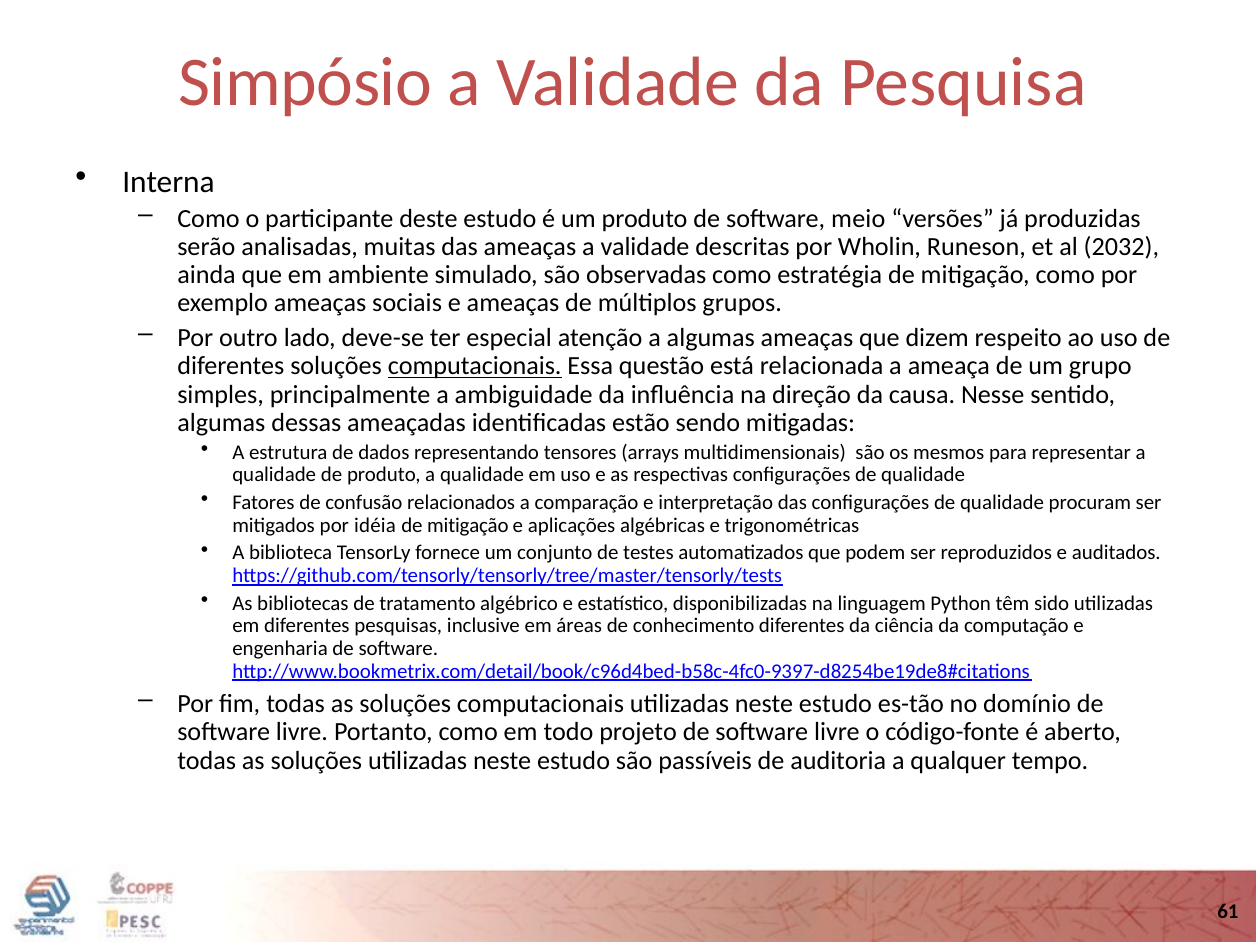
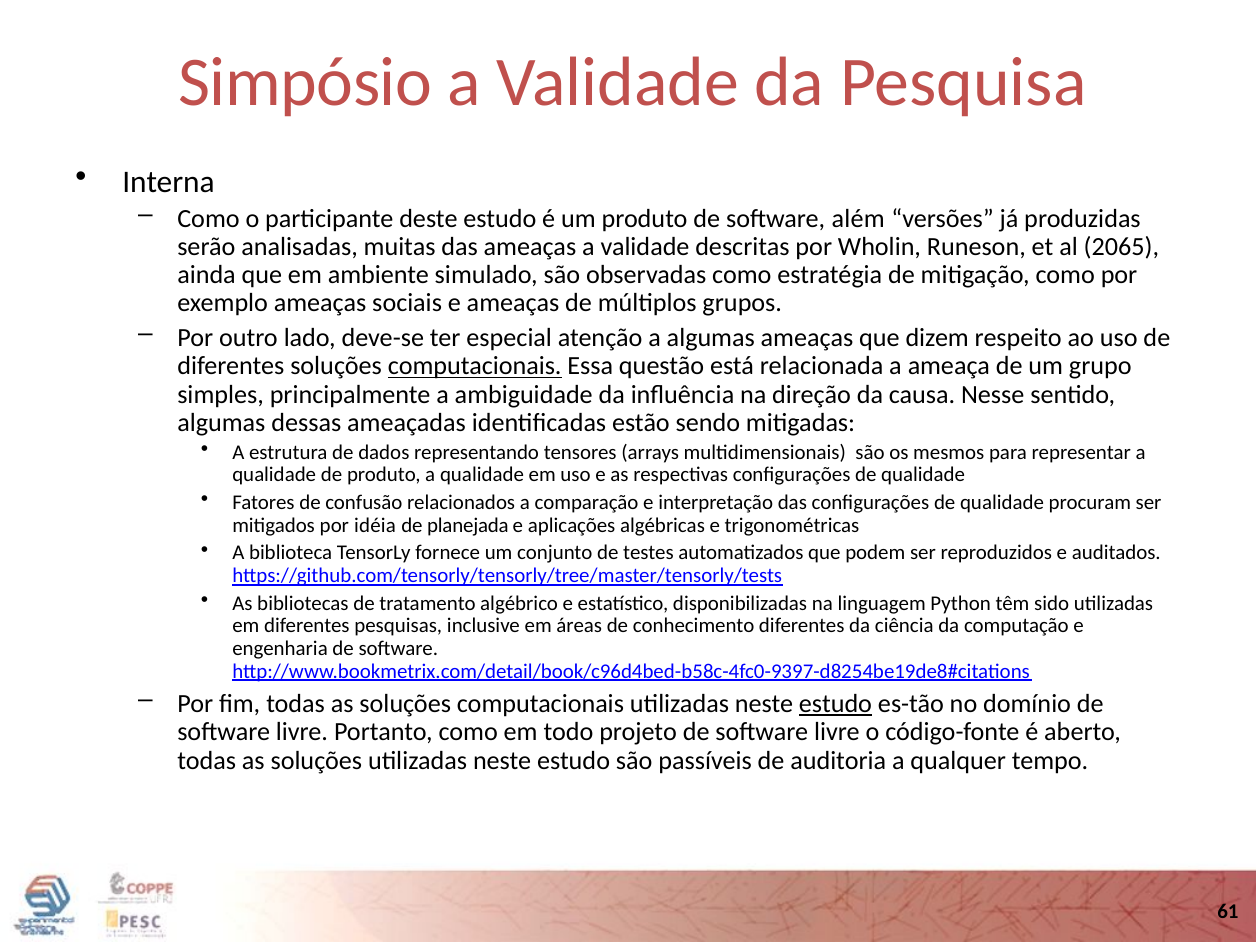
meio: meio -> além
2032: 2032 -> 2065
mitigação at (468, 525): mitigação -> planejada
estudo at (835, 704) underline: none -> present
